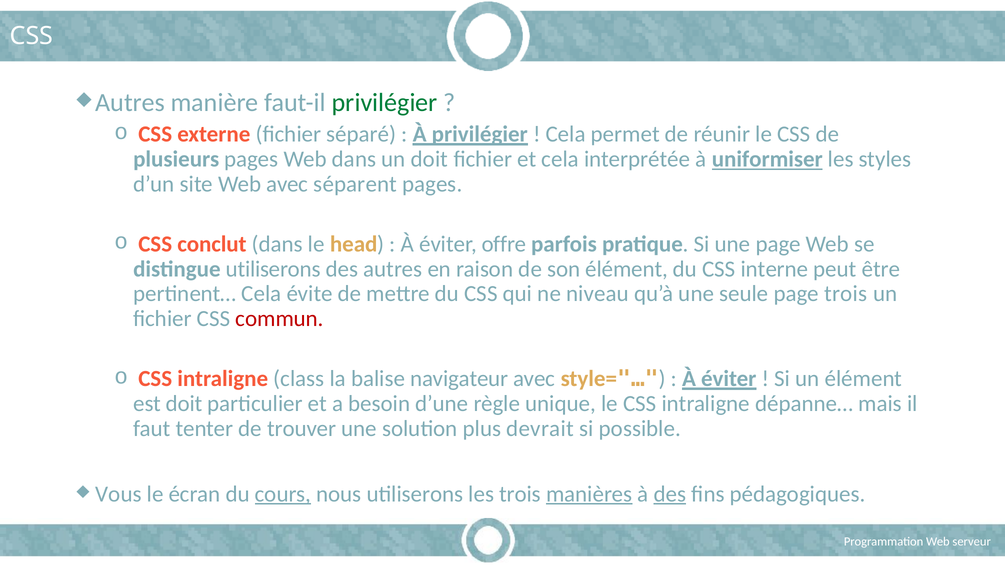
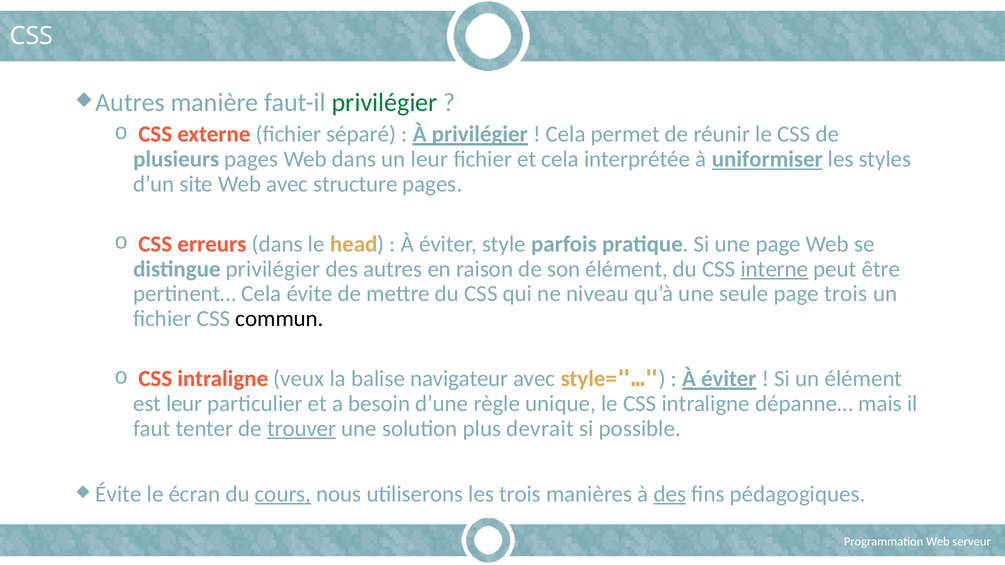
un doit: doit -> leur
séparent: séparent -> structure
conclut: conclut -> erreurs
offre: offre -> style
distingue utiliserons: utiliserons -> privilégier
interne underline: none -> present
commun colour: red -> black
class: class -> veux
est doit: doit -> leur
trouver underline: none -> present
Vous at (119, 494): Vous -> Évite
manières underline: present -> none
